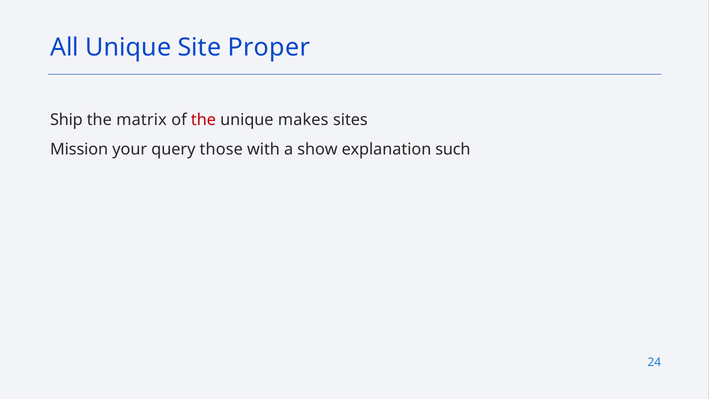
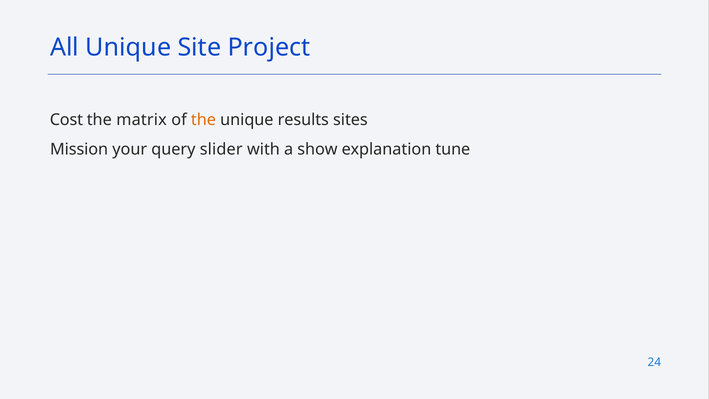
Proper: Proper -> Project
Ship: Ship -> Cost
the at (203, 120) colour: red -> orange
makes: makes -> results
those: those -> slider
such: such -> tune
